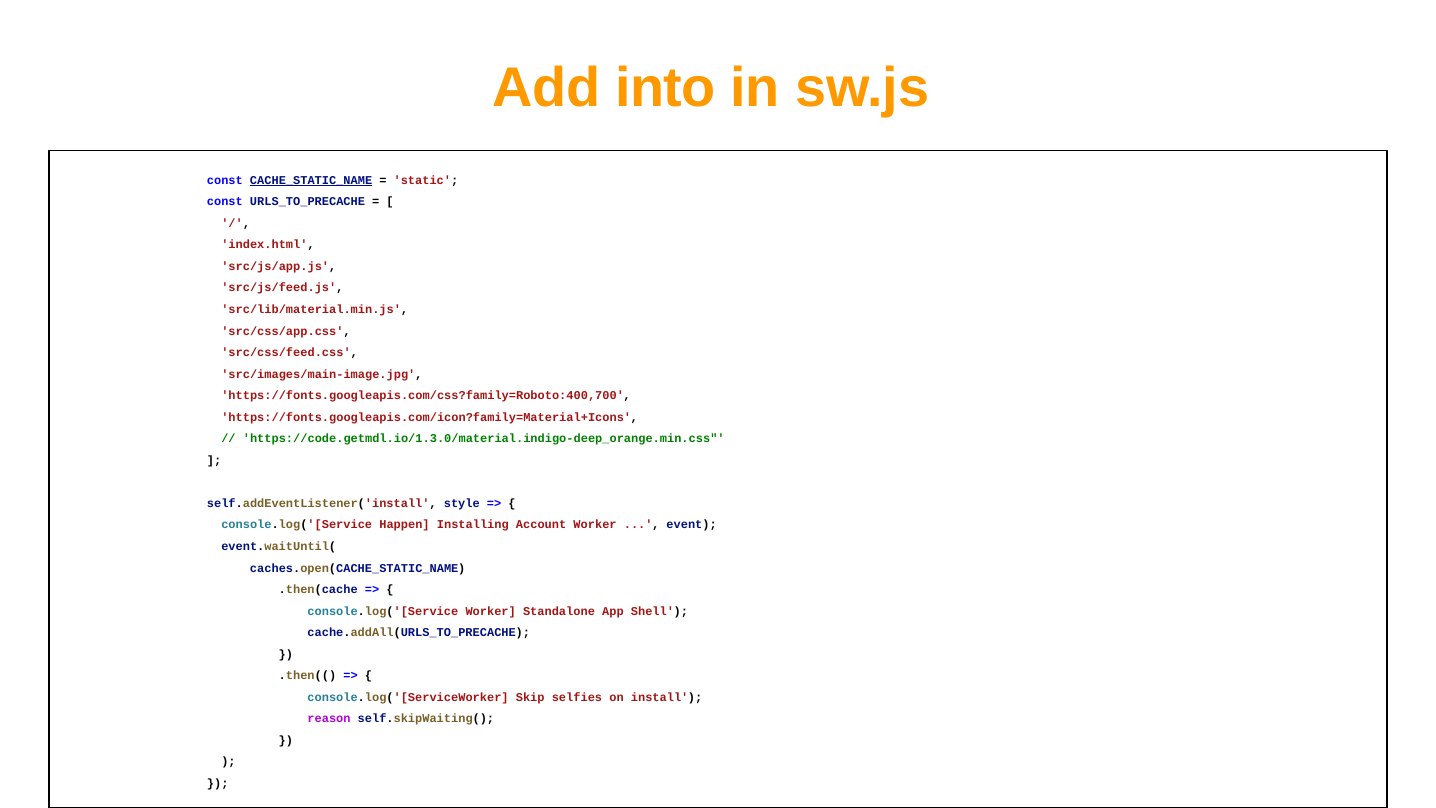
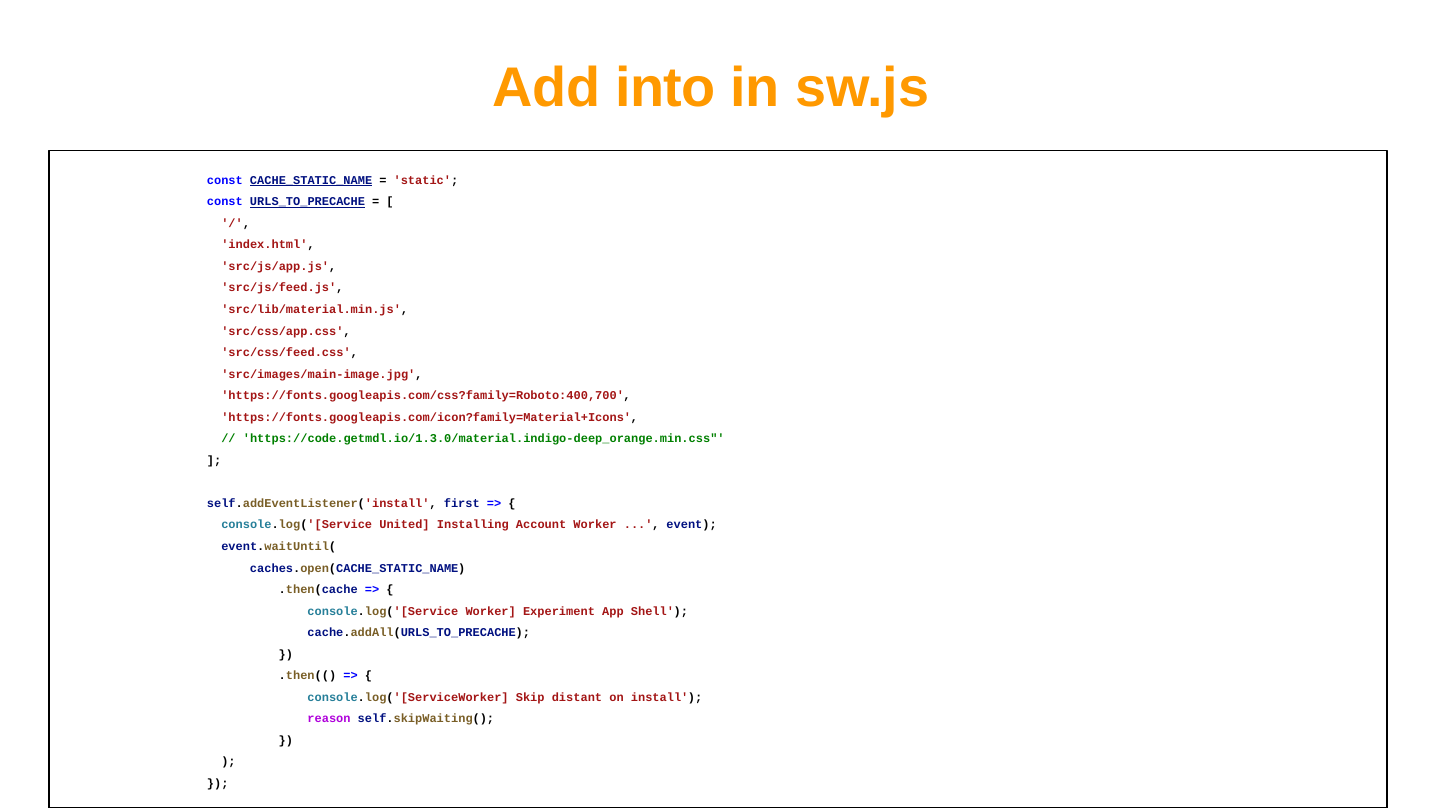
URLS_TO_PRECACHE underline: none -> present
style: style -> first
Happen: Happen -> United
Standalone: Standalone -> Experiment
selfies: selfies -> distant
